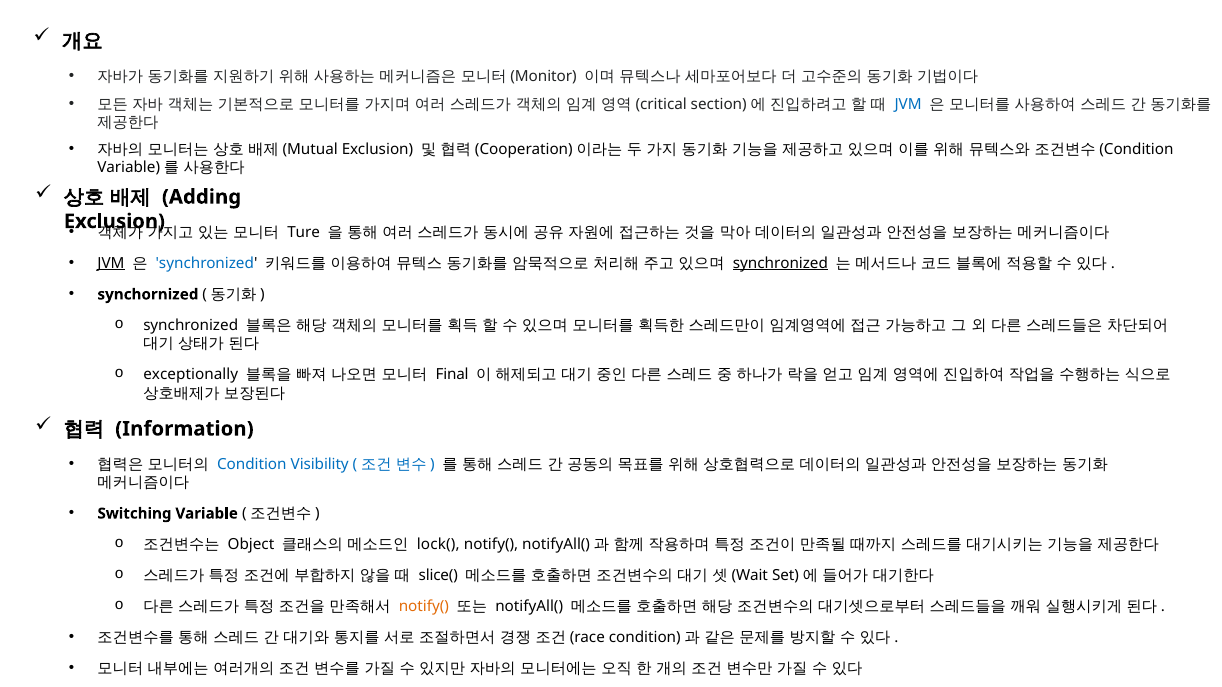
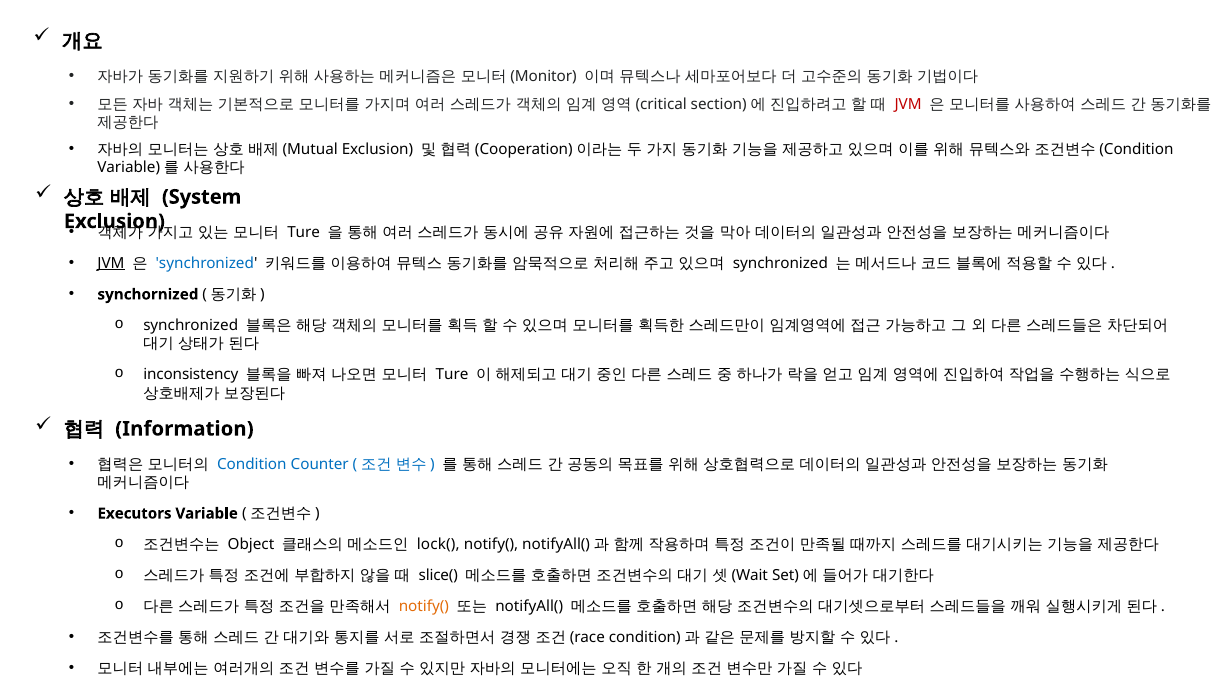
JVM at (908, 104) colour: blue -> red
Adding: Adding -> System
synchronized at (780, 264) underline: present -> none
exceptionally: exceptionally -> inconsistency
Final at (452, 375): Final -> Ture
Visibility: Visibility -> Counter
Switching: Switching -> Executors
